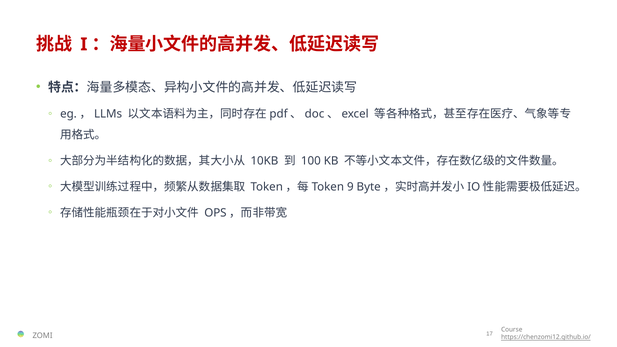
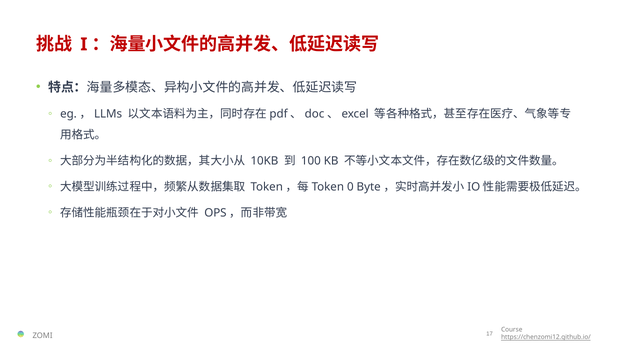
9: 9 -> 0
